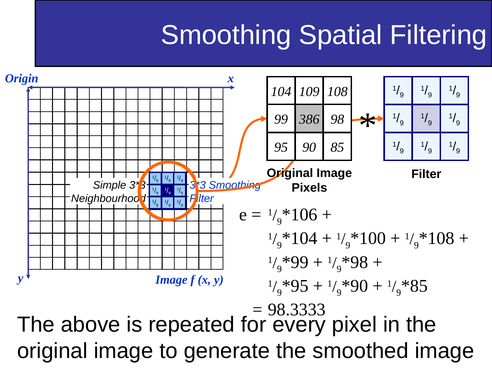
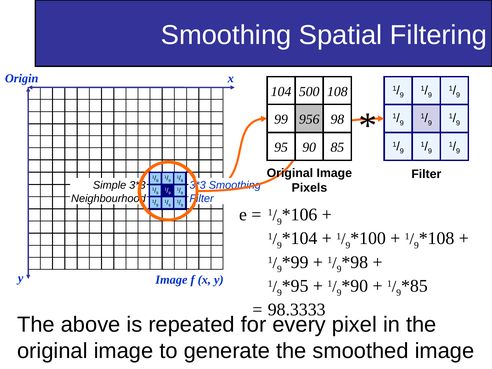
109: 109 -> 500
386: 386 -> 956
